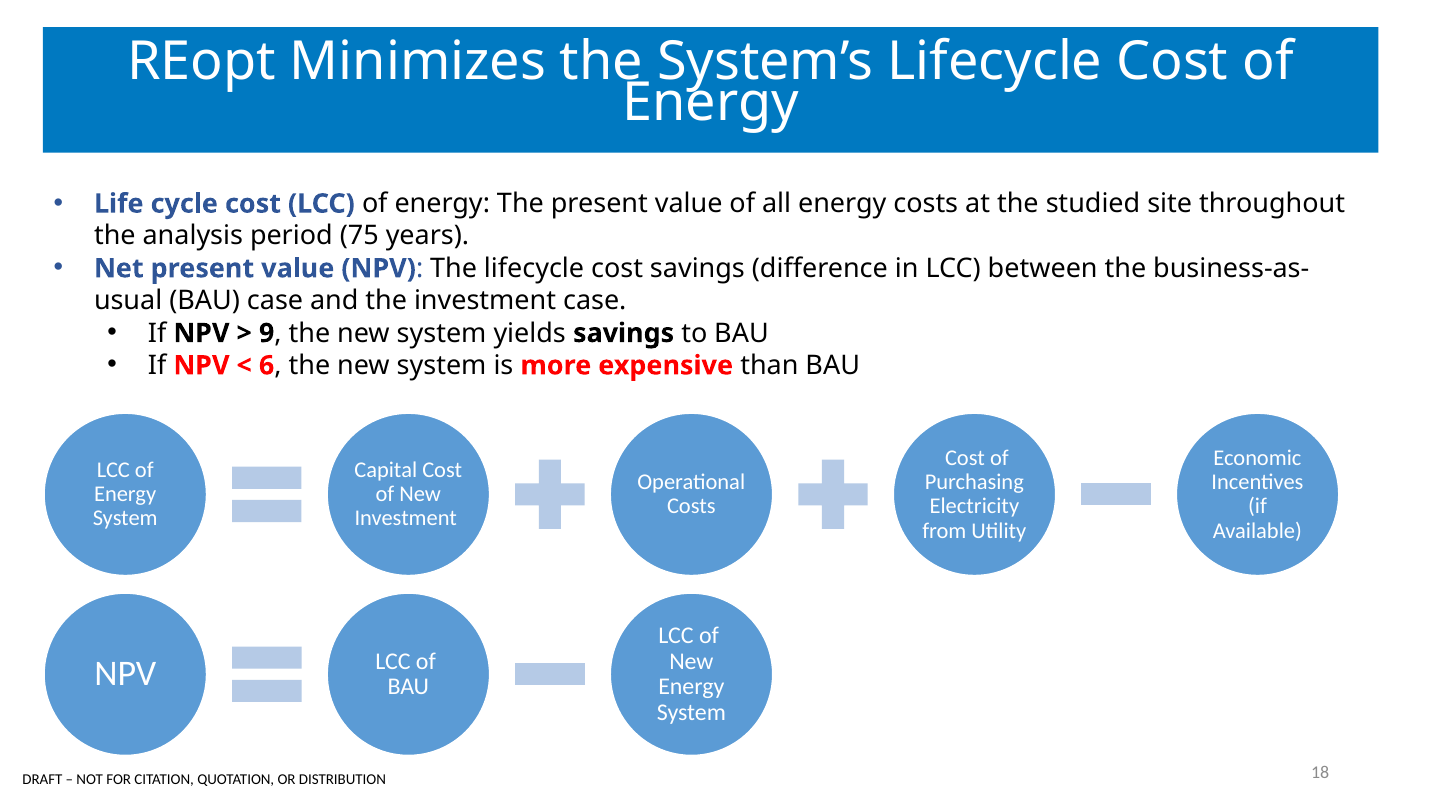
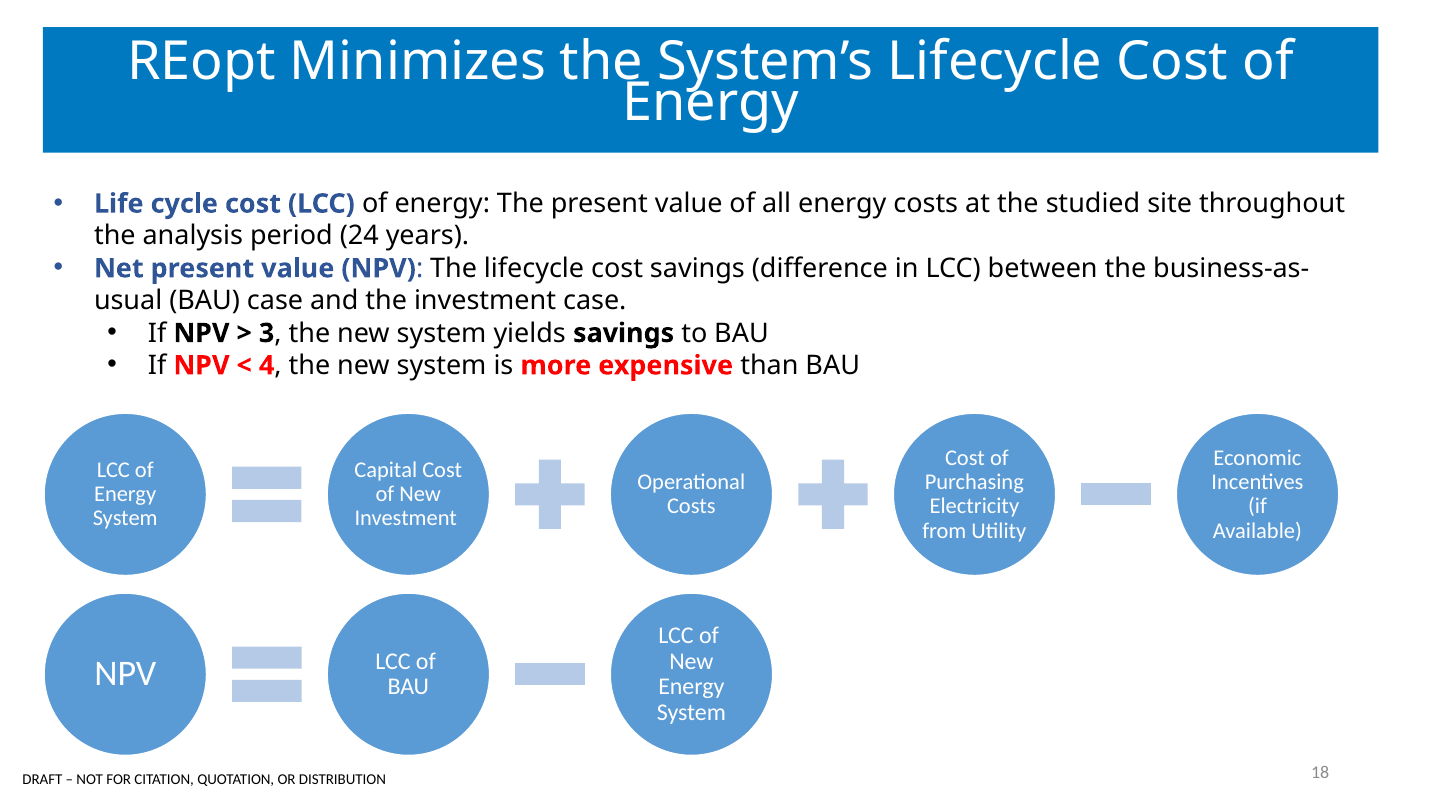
75: 75 -> 24
9: 9 -> 3
6: 6 -> 4
